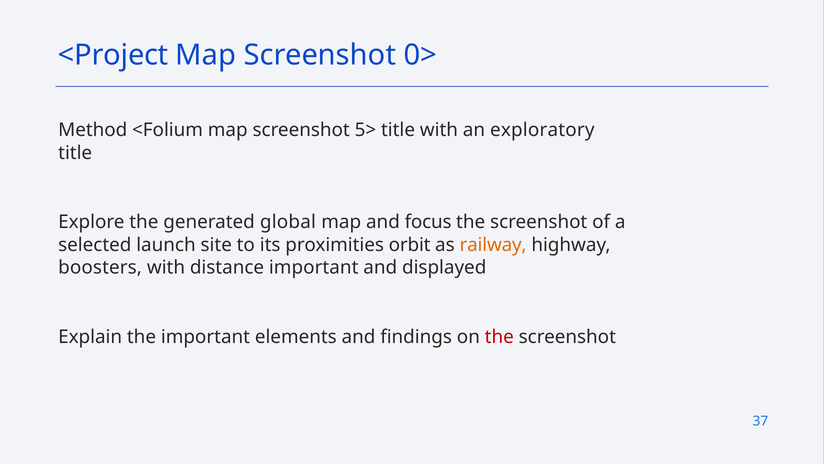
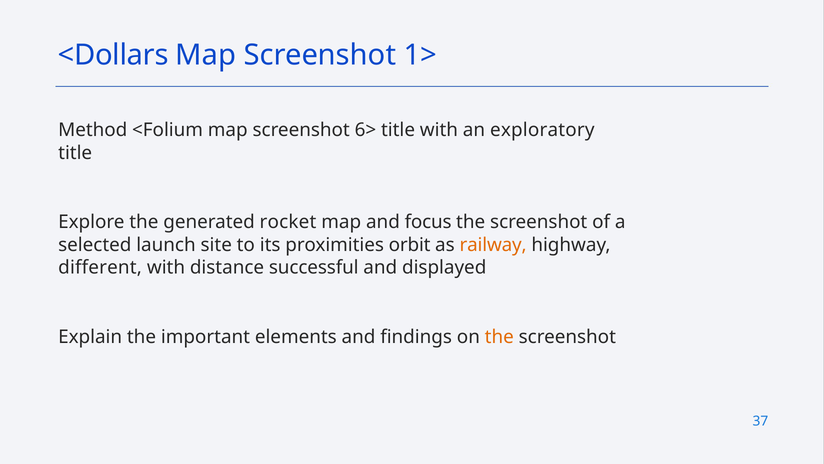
<Project: <Project -> <Dollars
0>: 0> -> 1>
5>: 5> -> 6>
global: global -> rocket
boosters: boosters -> different
distance important: important -> successful
the at (499, 336) colour: red -> orange
